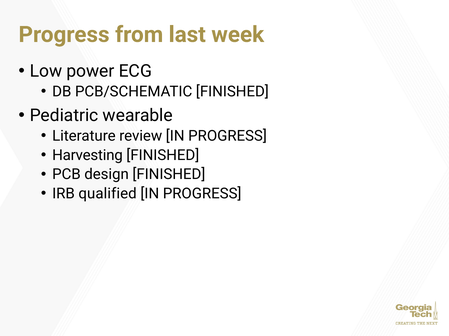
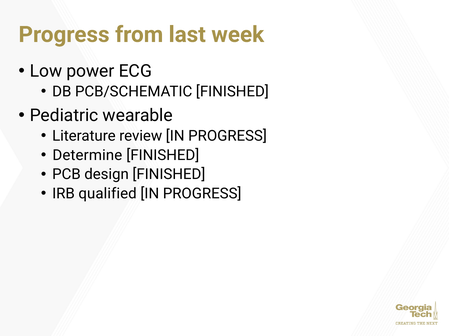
Harvesting: Harvesting -> Determine
